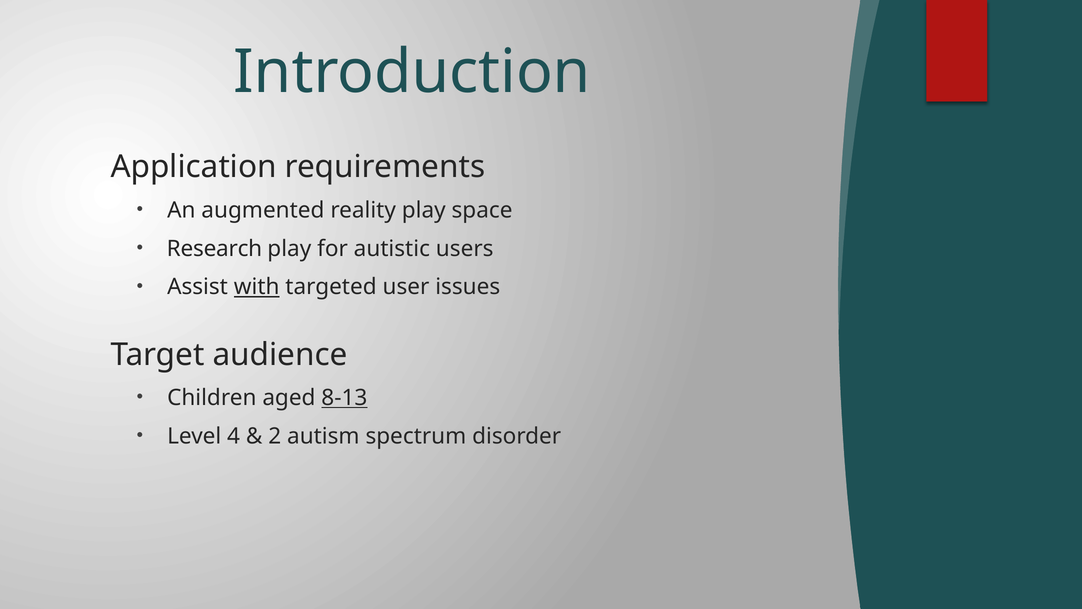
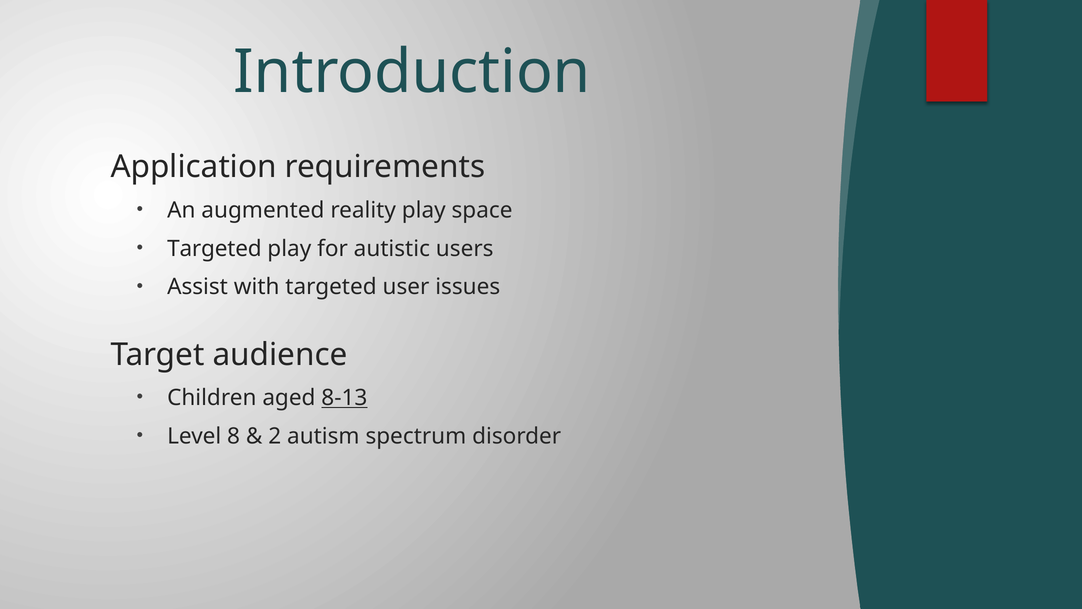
Research at (214, 248): Research -> Targeted
with underline: present -> none
4: 4 -> 8
